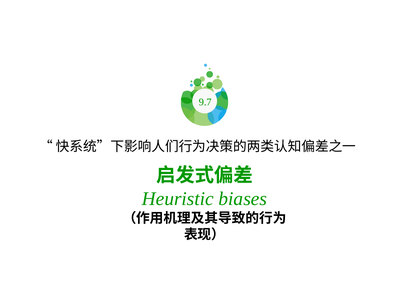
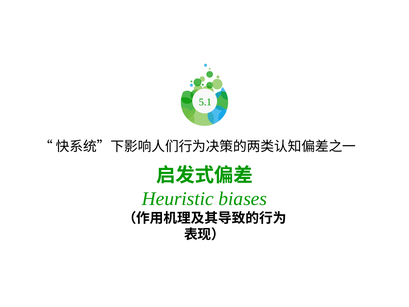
9.7: 9.7 -> 5.1
